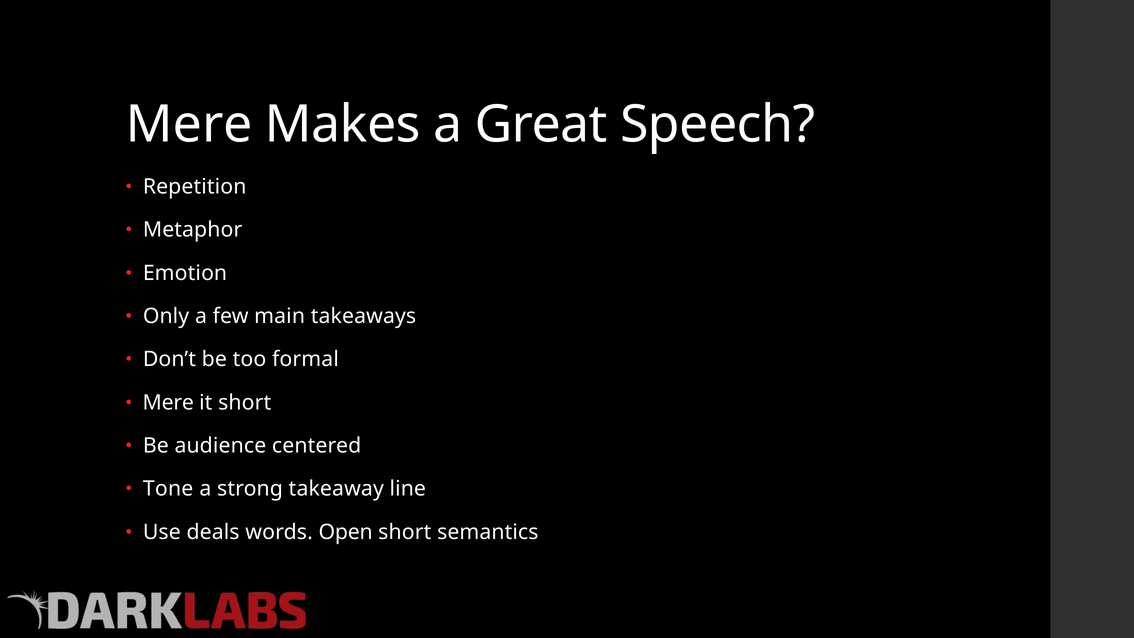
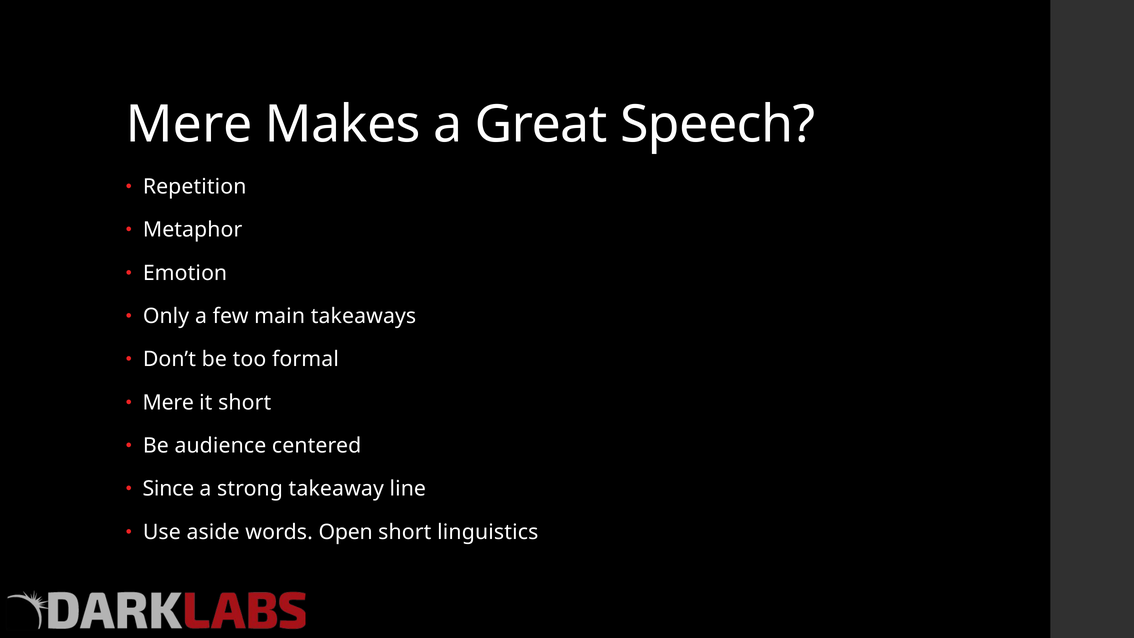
Tone: Tone -> Since
deals: deals -> aside
semantics: semantics -> linguistics
